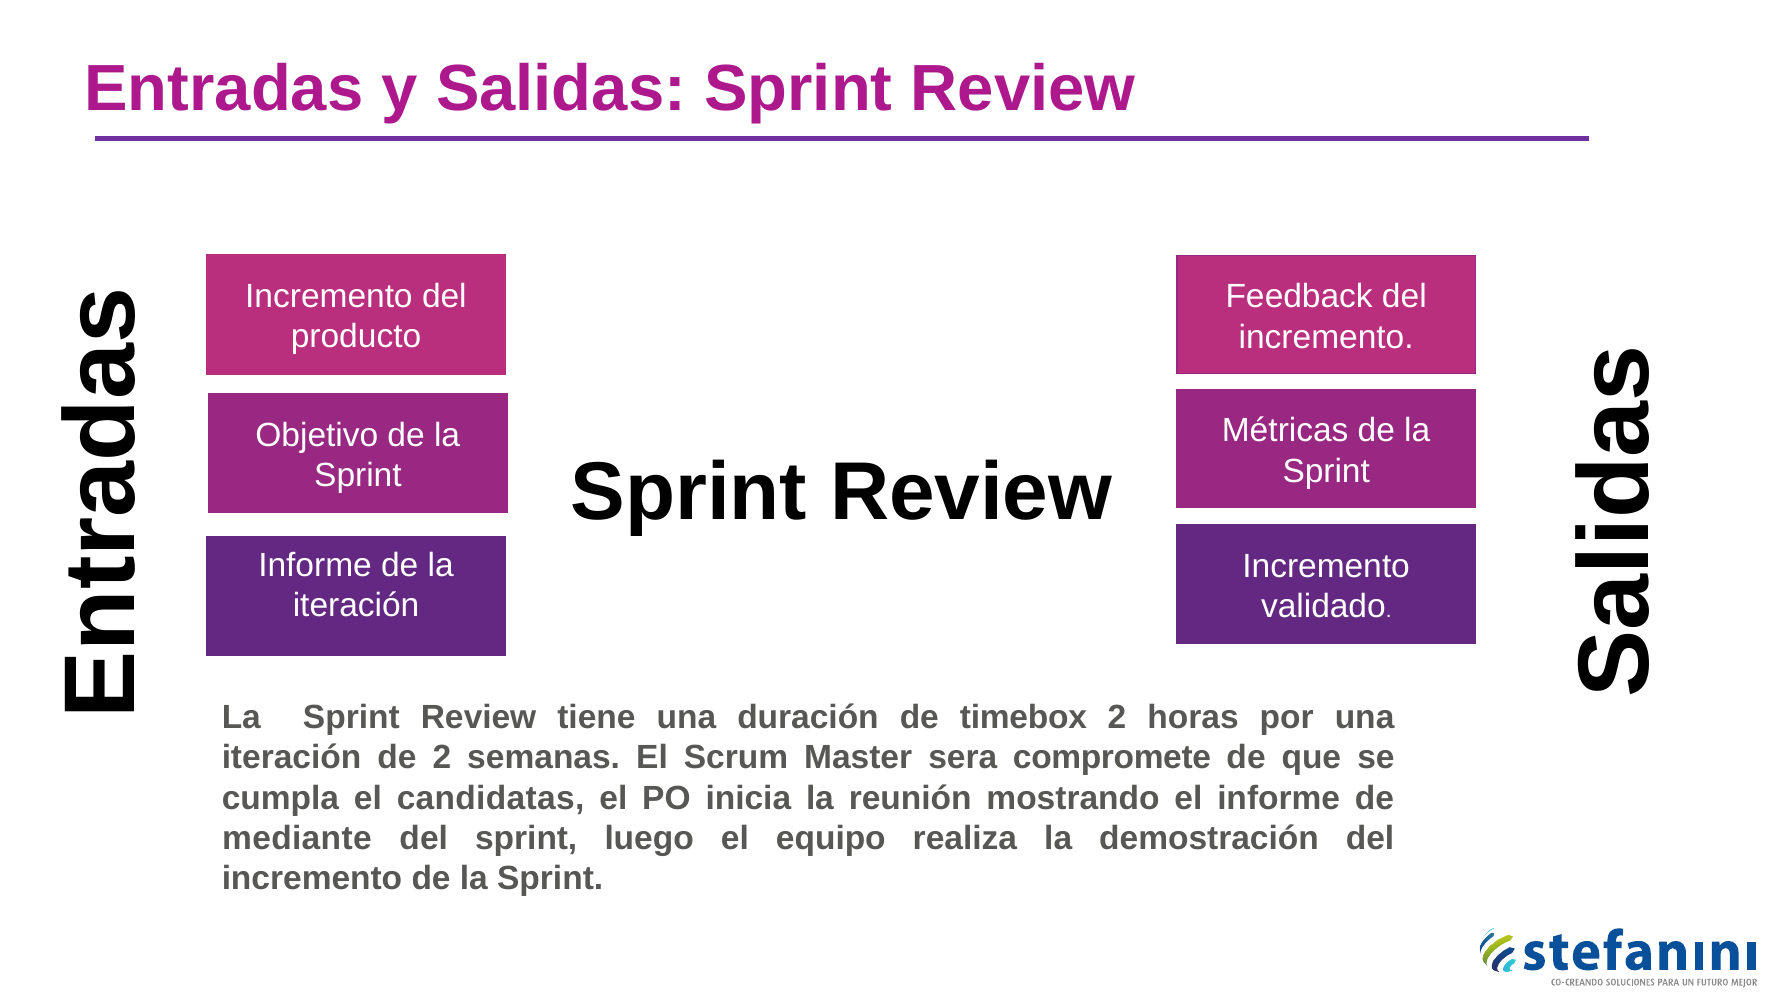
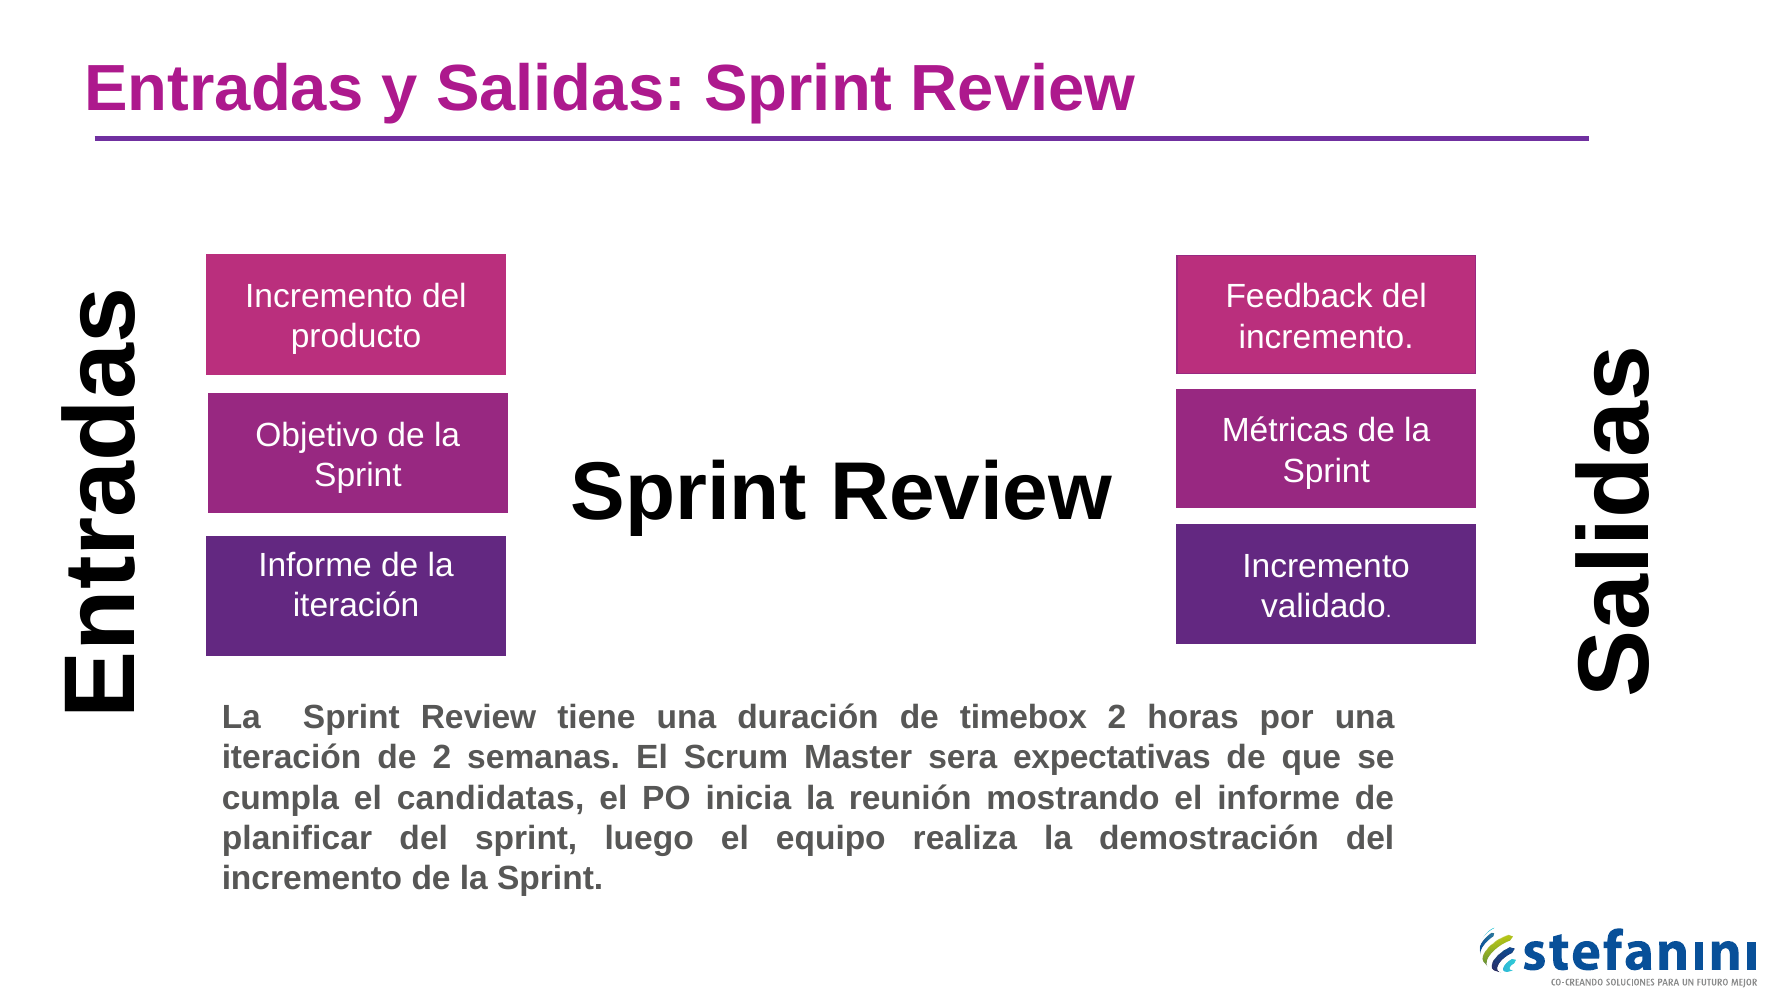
compromete: compromete -> expectativas
mediante: mediante -> planificar
